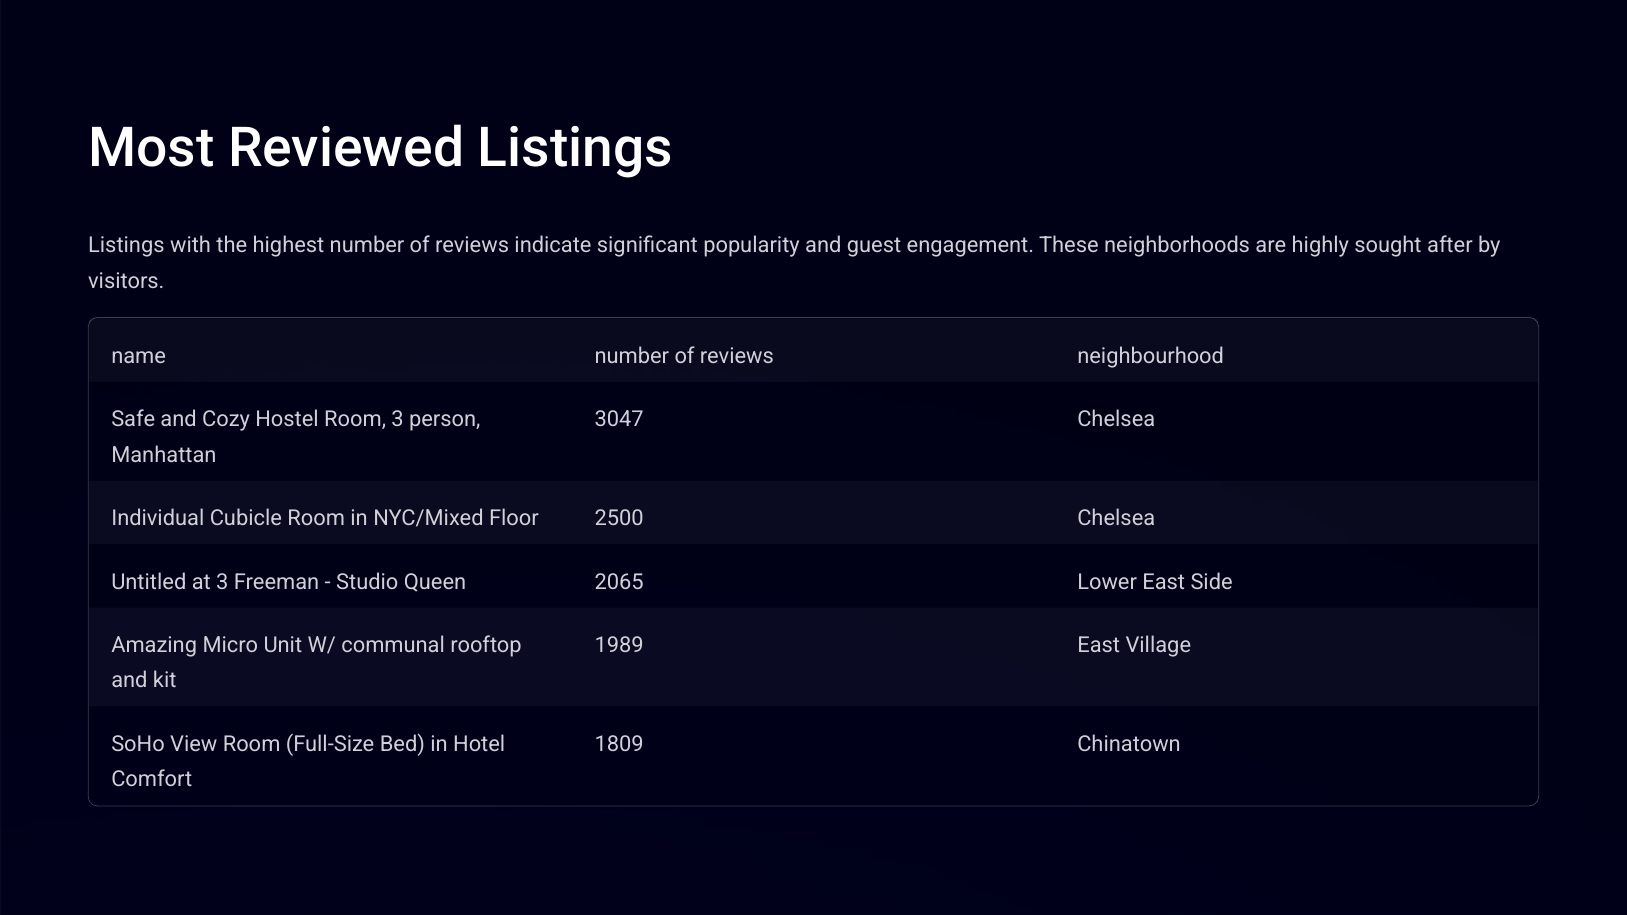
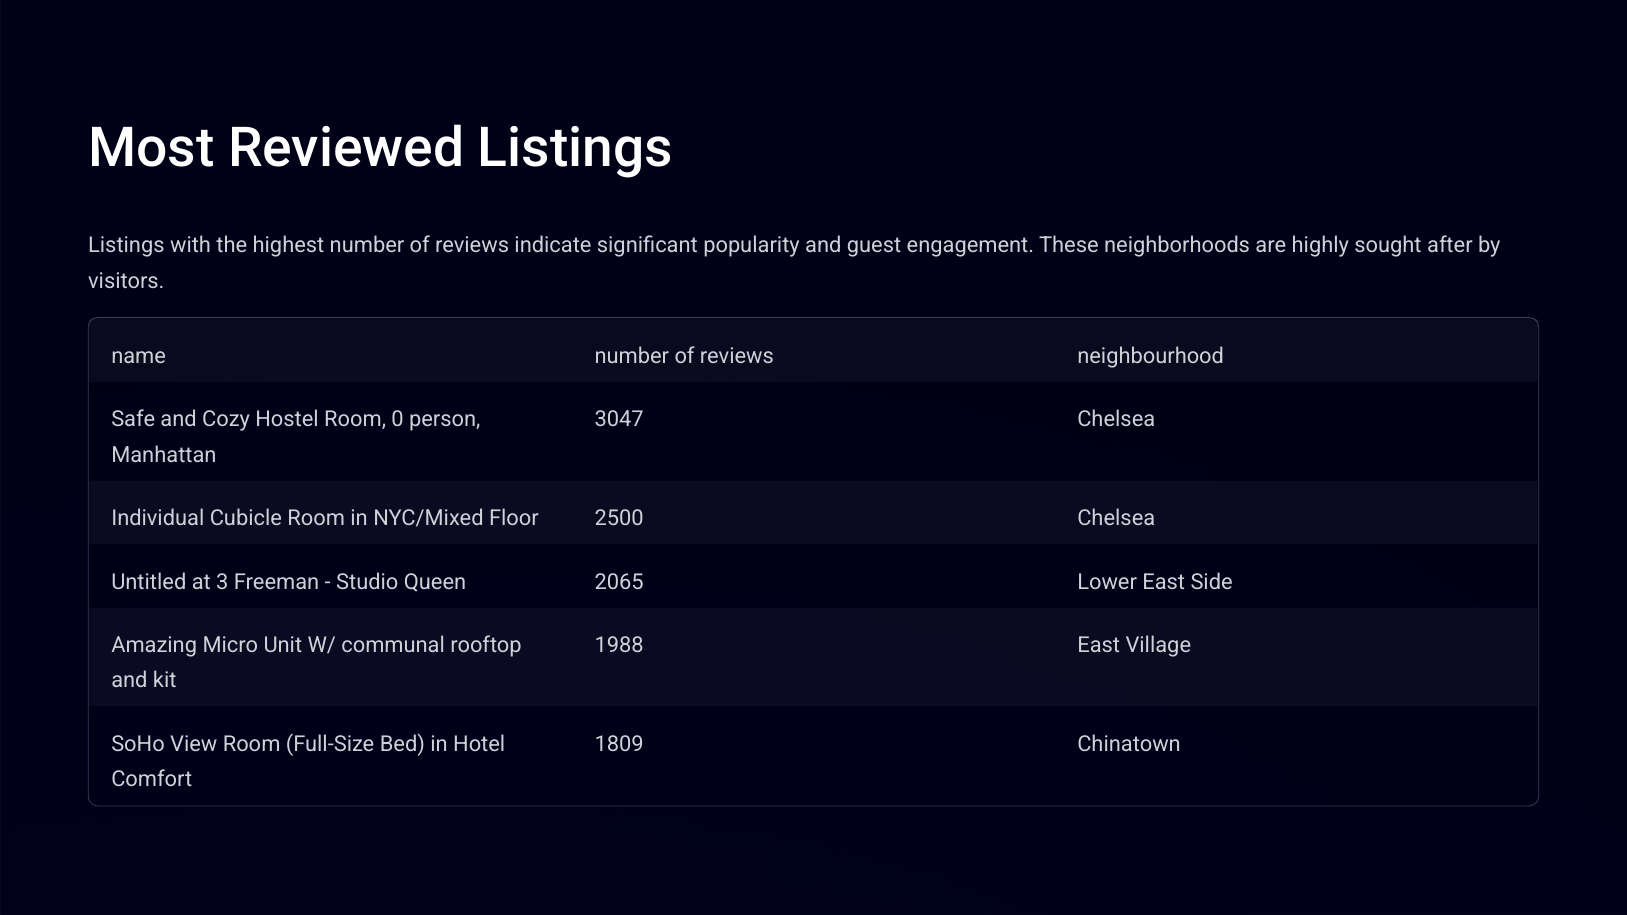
Room 3: 3 -> 0
1989: 1989 -> 1988
